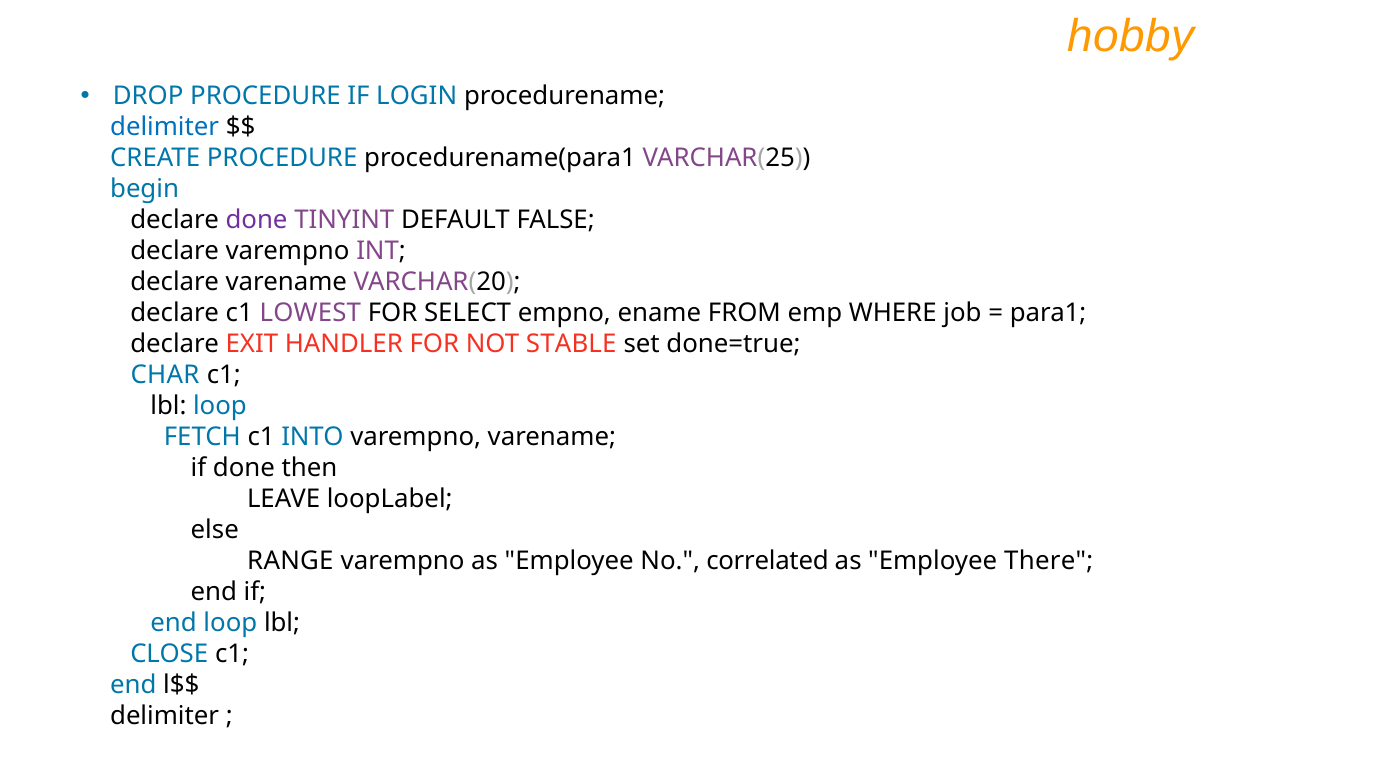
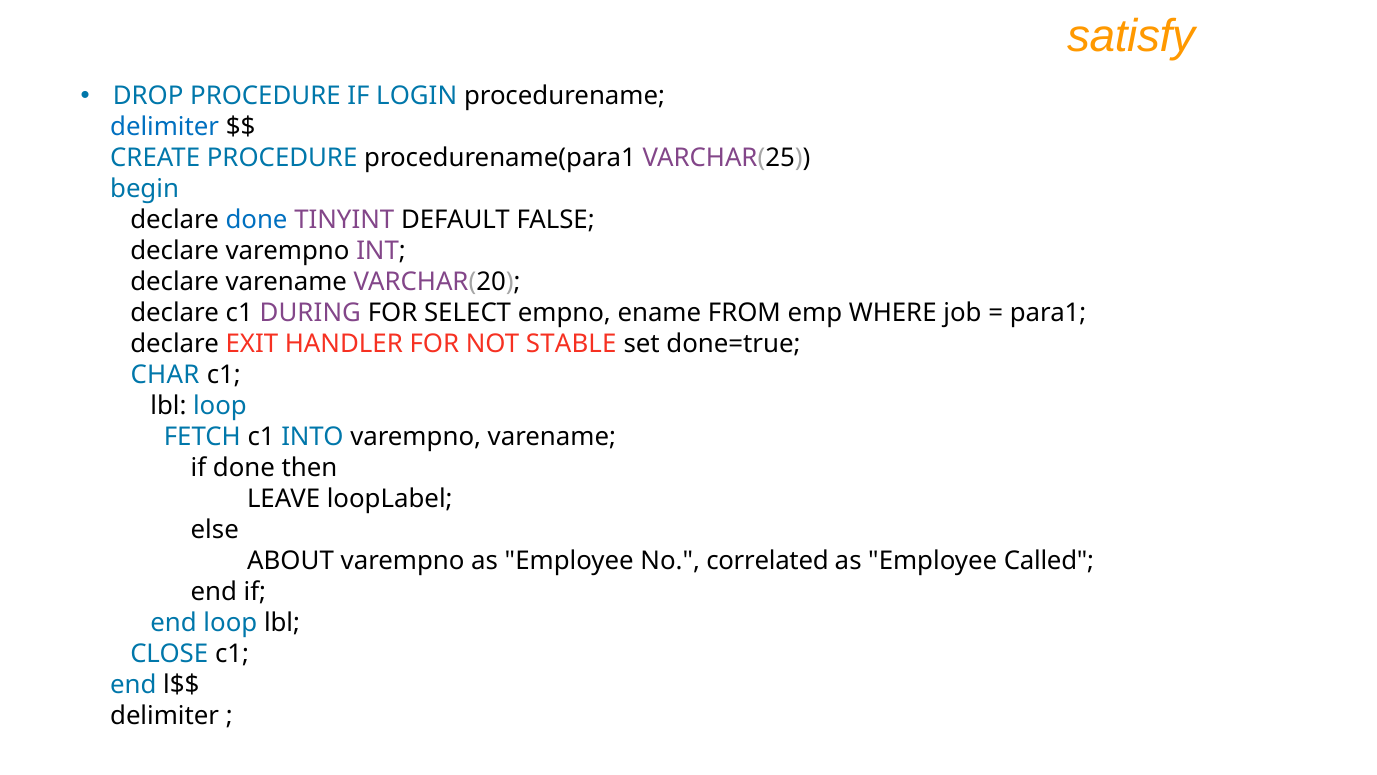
hobby: hobby -> satisfy
done at (257, 220) colour: purple -> blue
LOWEST: LOWEST -> DURING
RANGE: RANGE -> ABOUT
There: There -> Called
